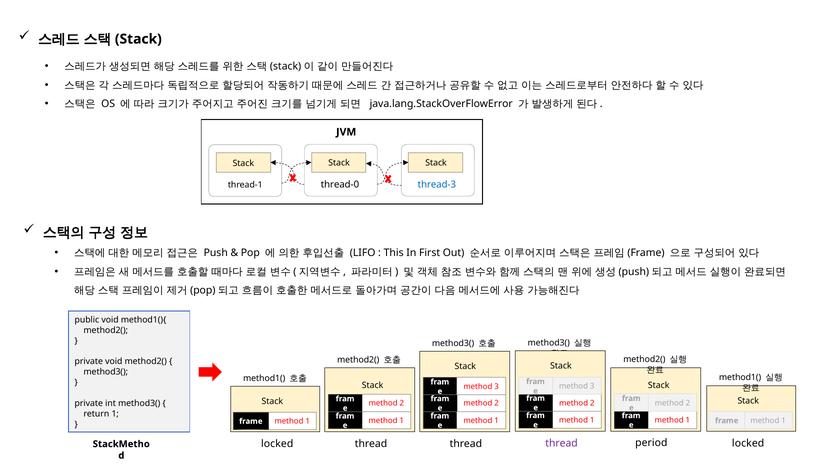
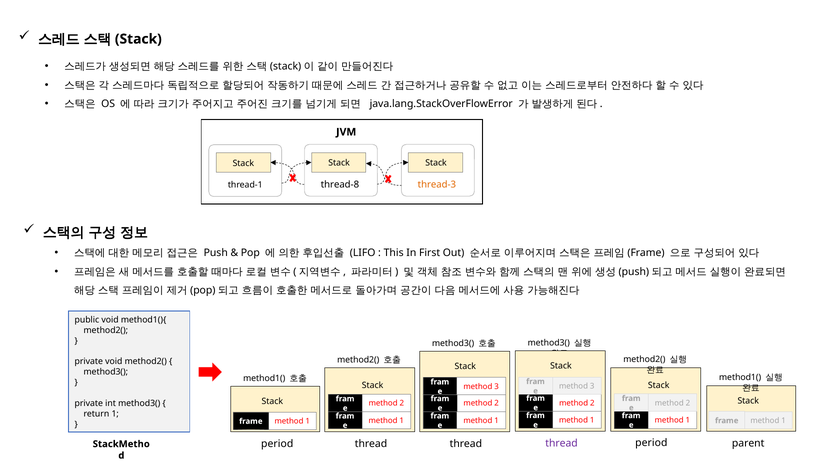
thread-0: thread-0 -> thread-8
thread-3 colour: blue -> orange
locked at (748, 443): locked -> parent
locked at (277, 444): locked -> period
